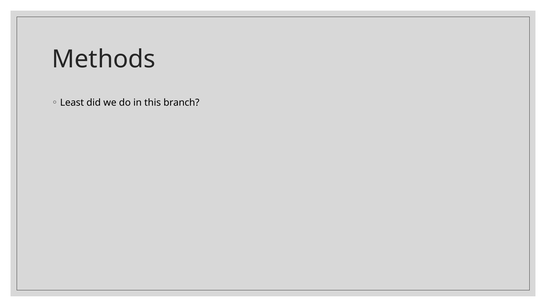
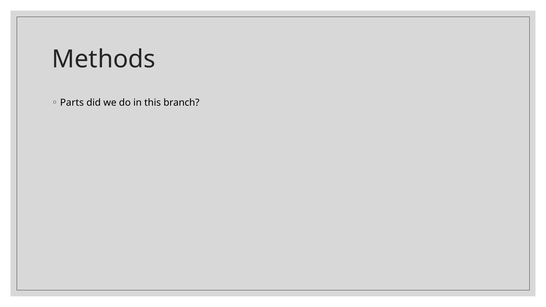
Least: Least -> Parts
